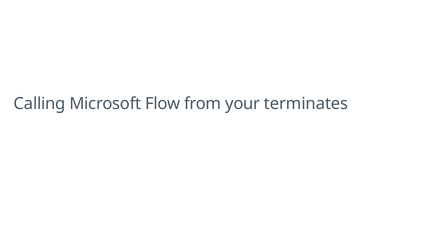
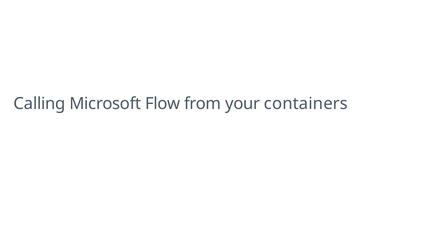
terminates: terminates -> containers
